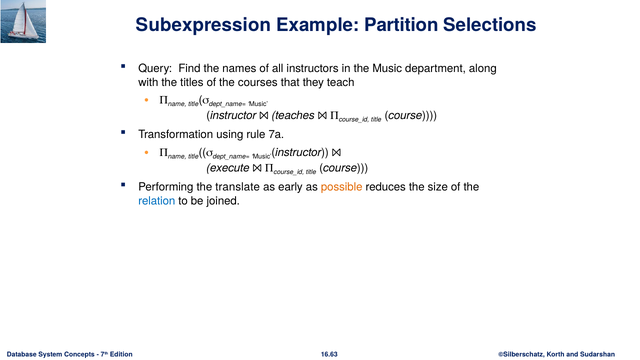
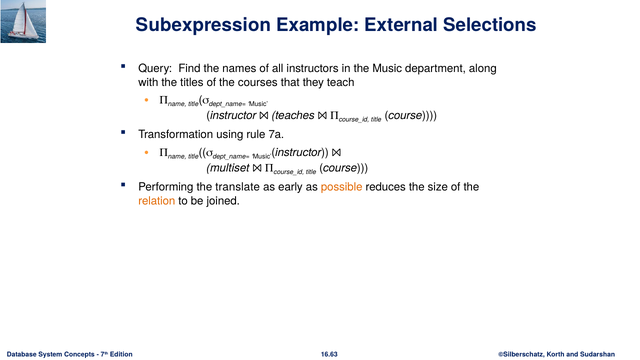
Partition: Partition -> External
execute: execute -> multiset
relation colour: blue -> orange
